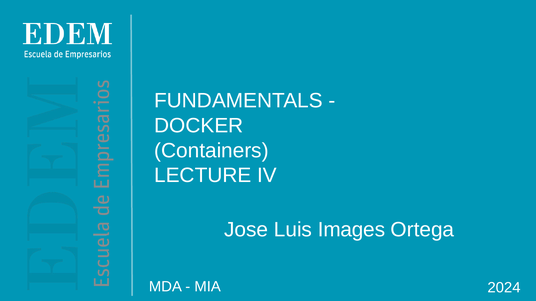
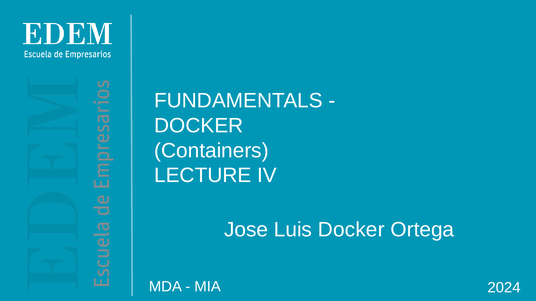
Luis Images: Images -> Docker
